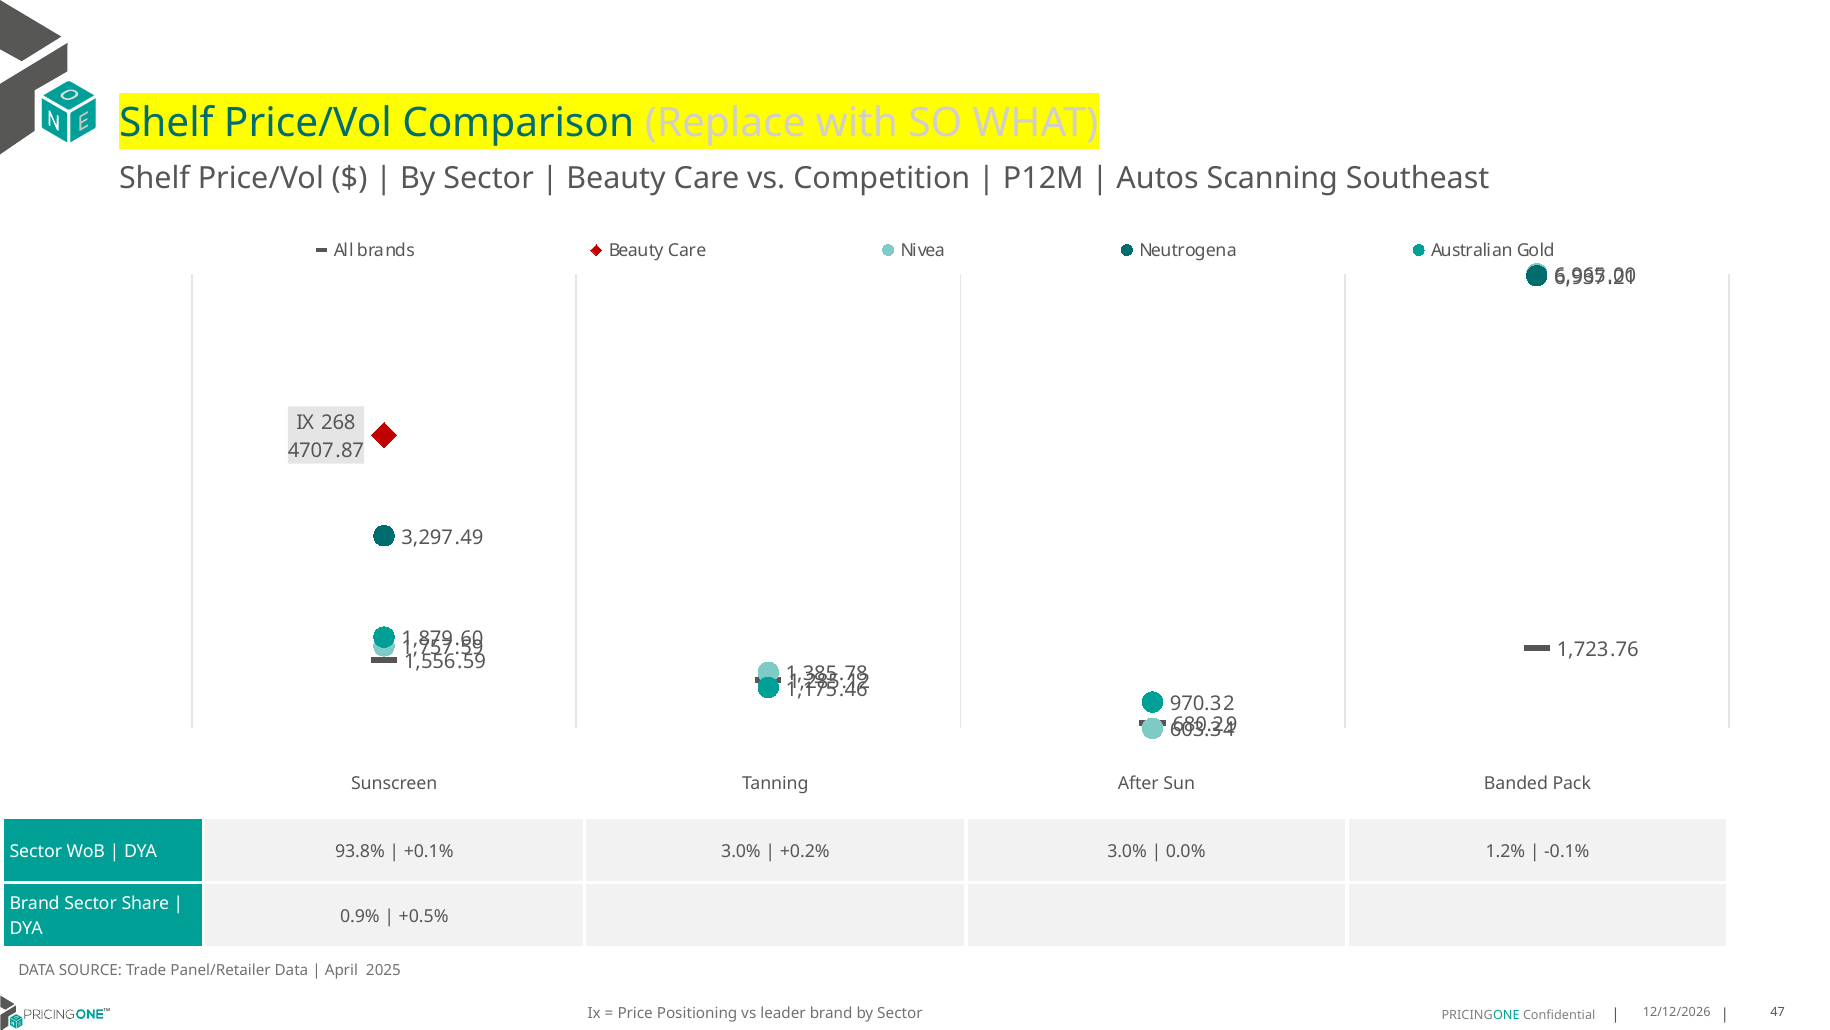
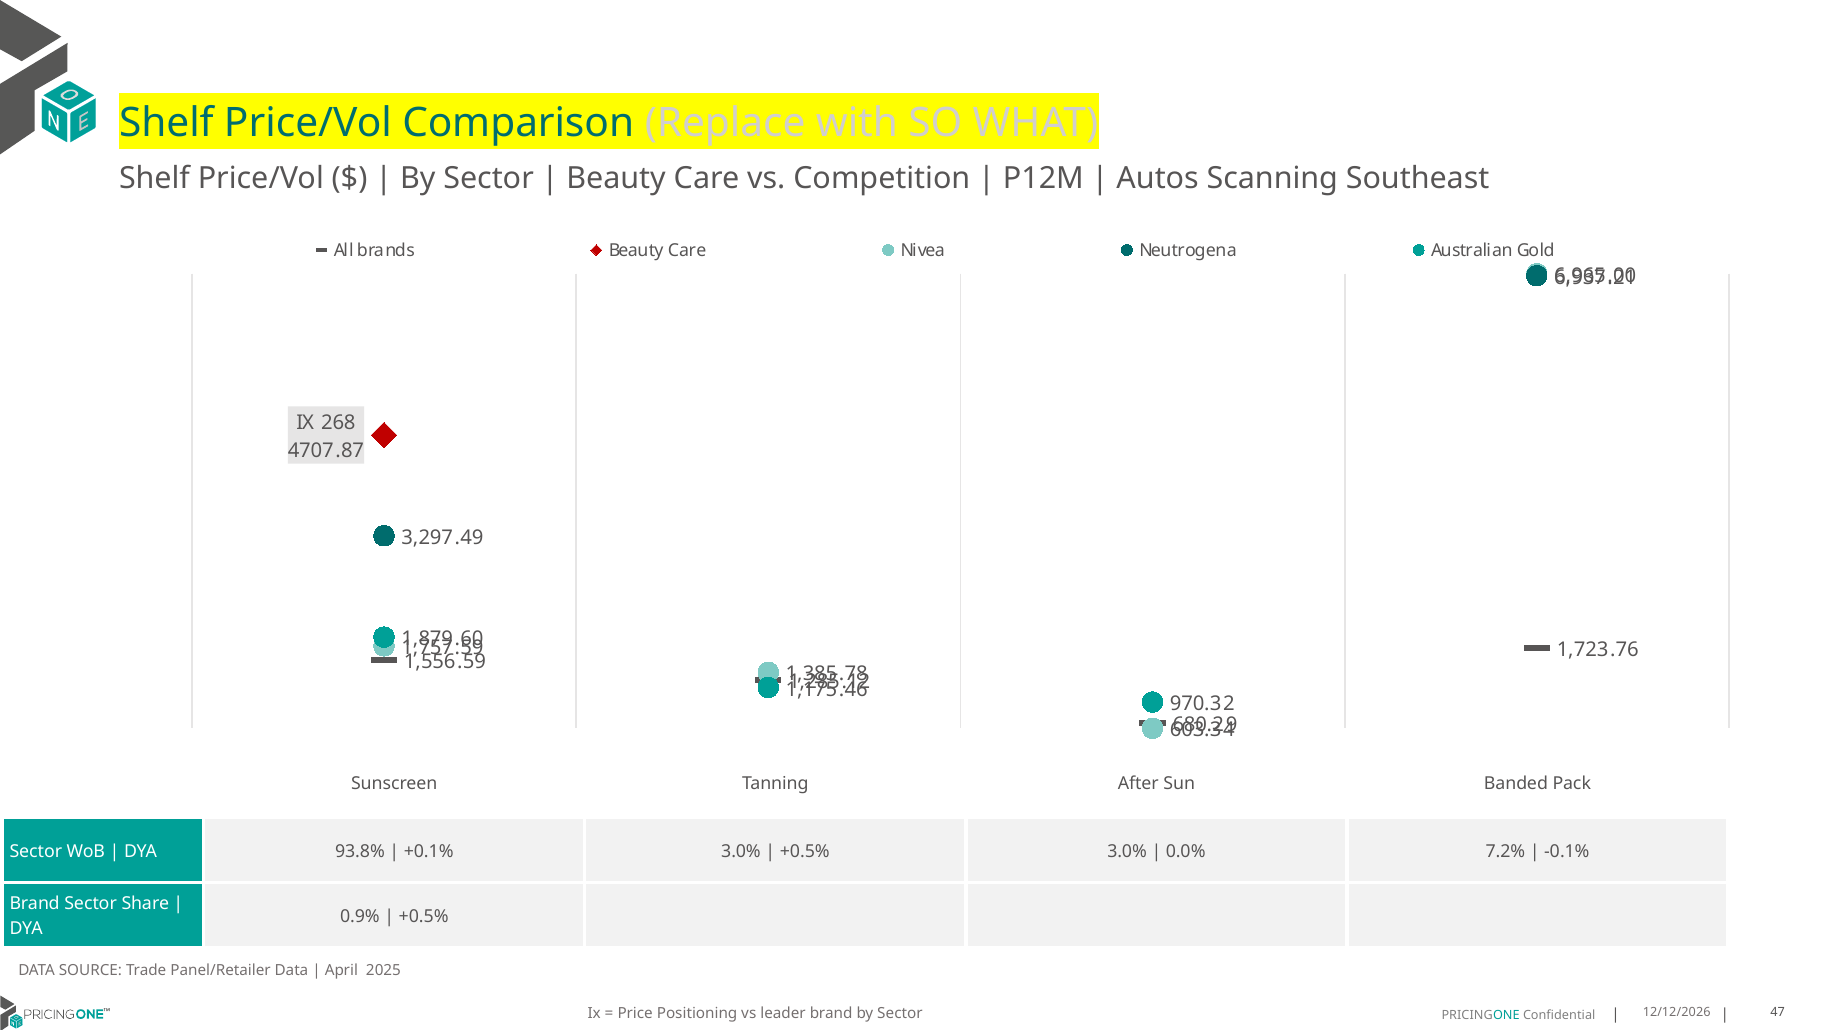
+0.2% at (805, 851): +0.2% -> +0.5%
1.2%: 1.2% -> 7.2%
